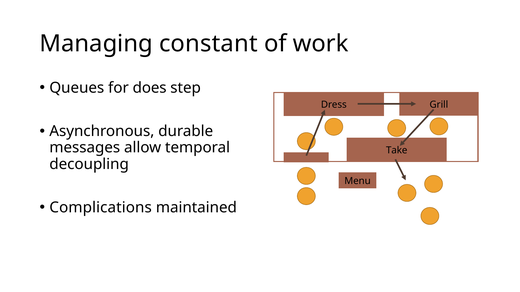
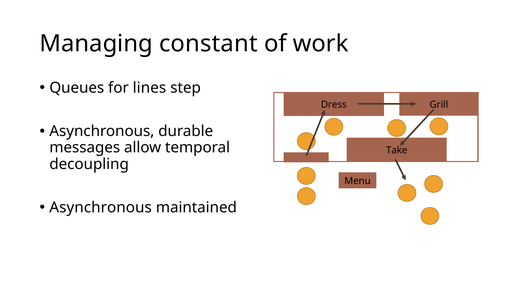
does: does -> lines
Complications at (101, 208): Complications -> Asynchronous
